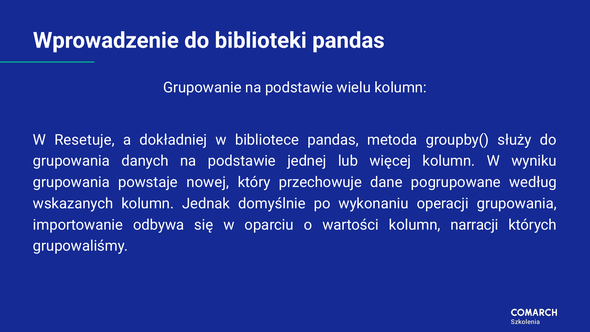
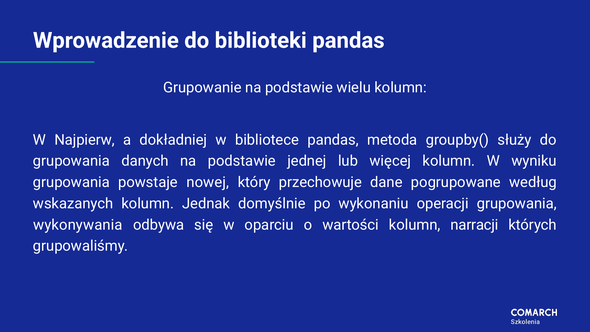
Resetuje: Resetuje -> Najpierw
importowanie: importowanie -> wykonywania
